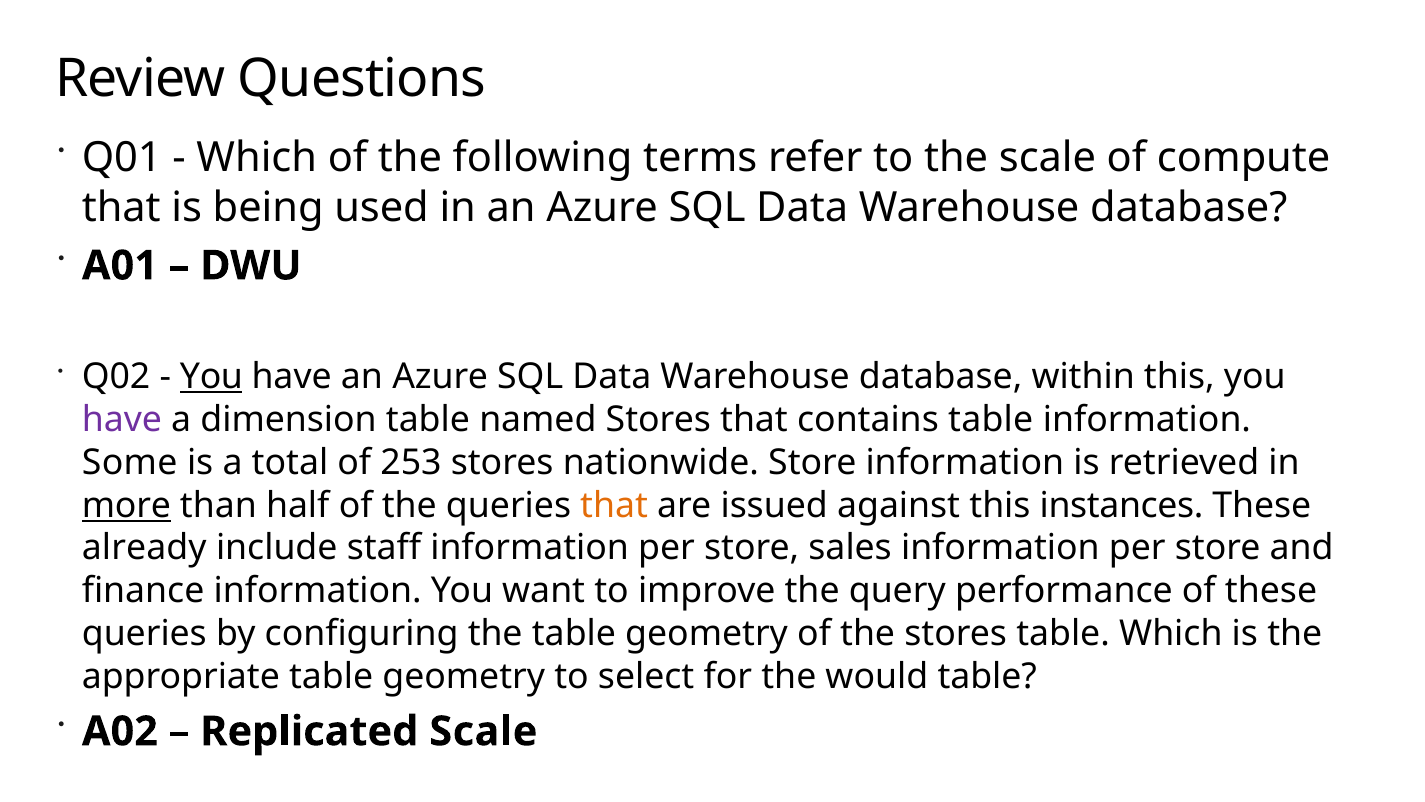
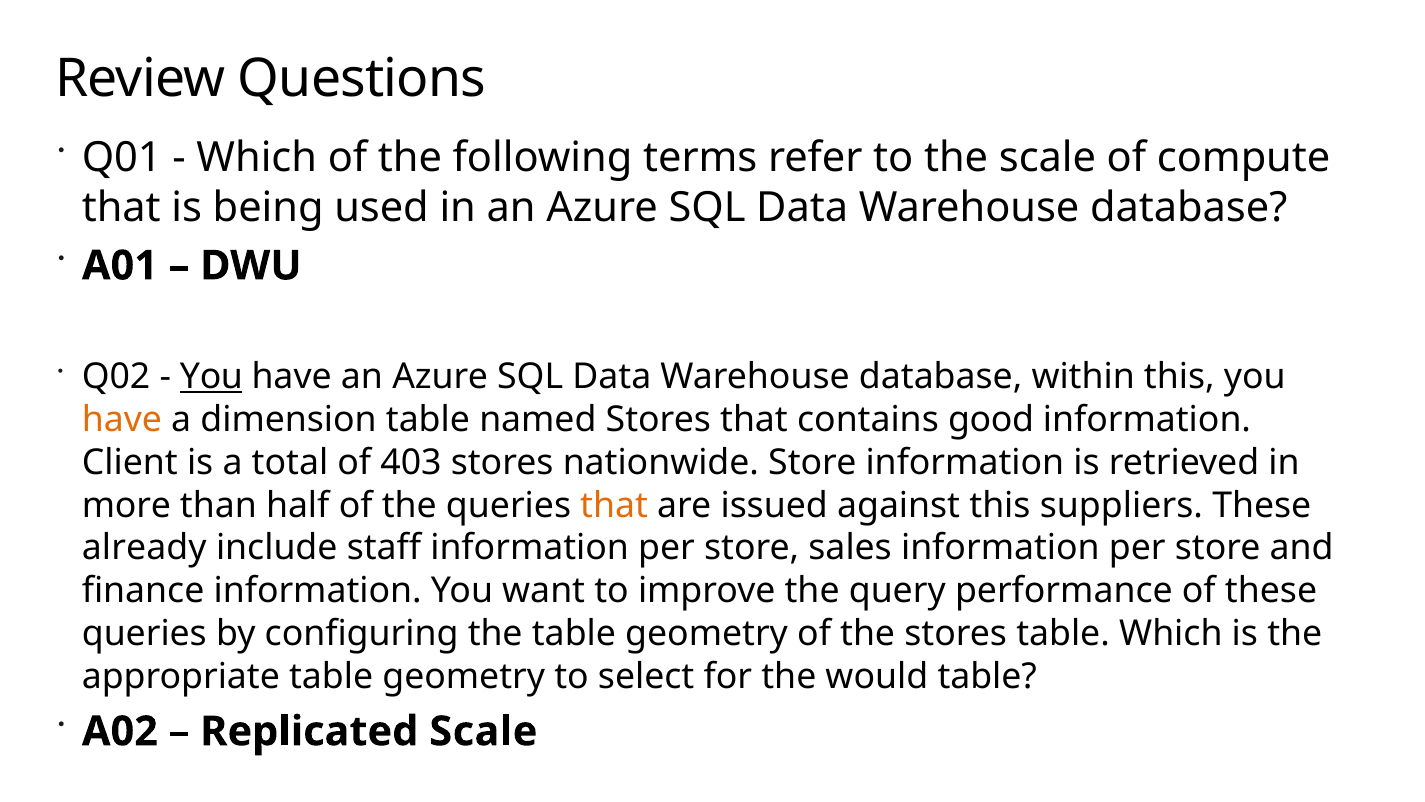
have at (122, 420) colour: purple -> orange
contains table: table -> good
Some: Some -> Client
253: 253 -> 403
more underline: present -> none
instances: instances -> suppliers
